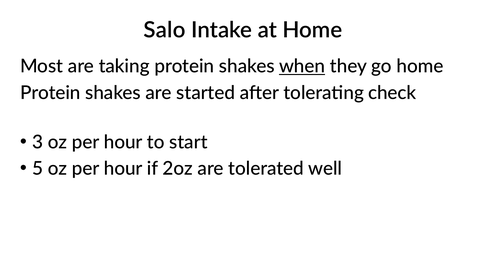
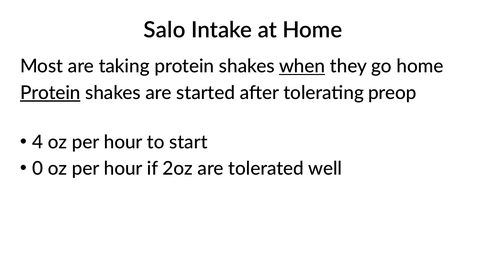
Protein at (50, 93) underline: none -> present
check: check -> preop
3: 3 -> 4
5: 5 -> 0
